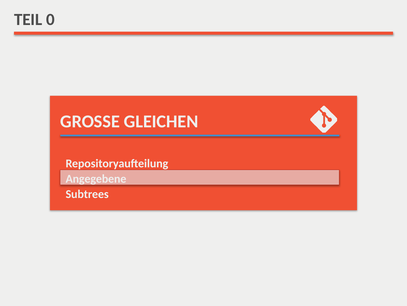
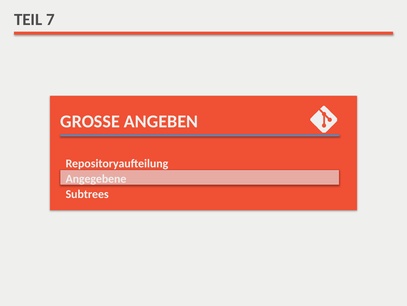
0: 0 -> 7
GLEICHEN: GLEICHEN -> ANGEBEN
